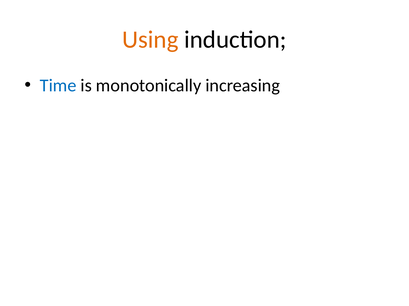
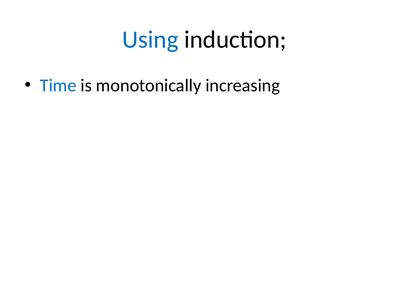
Using colour: orange -> blue
